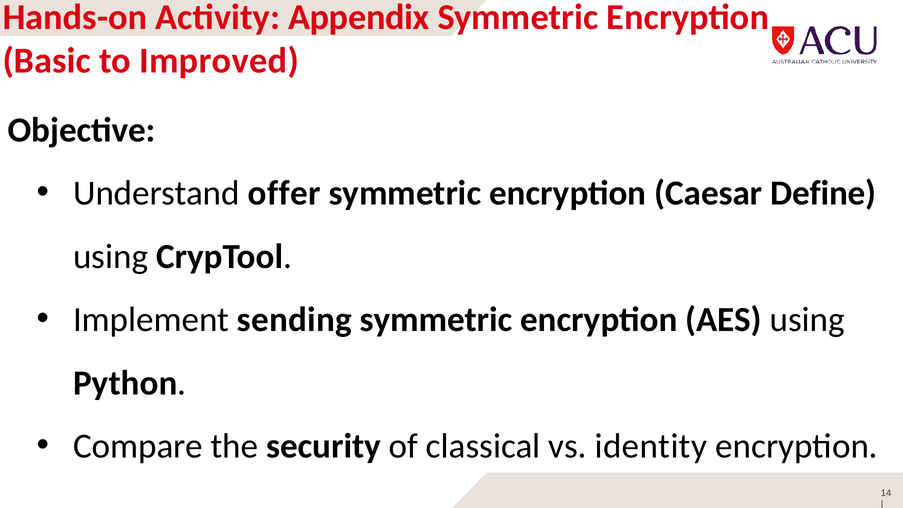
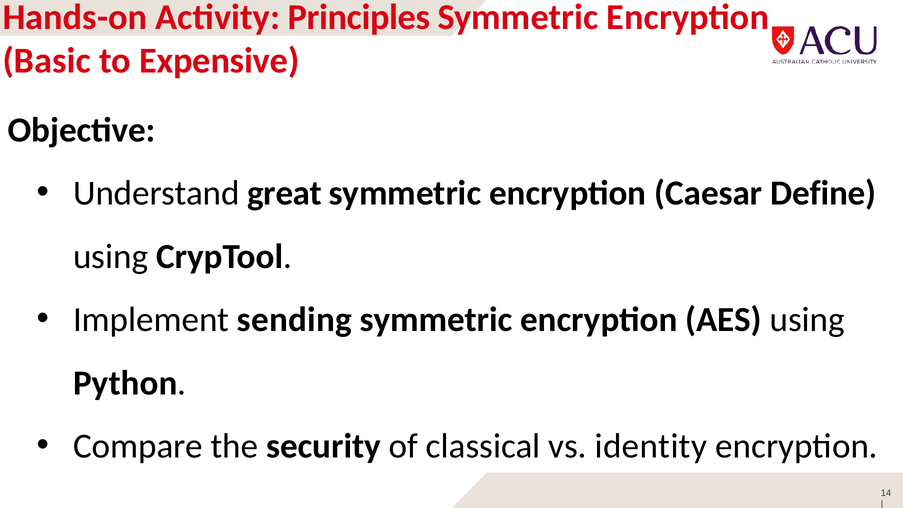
Appendix: Appendix -> Principles
Improved: Improved -> Expensive
offer: offer -> great
